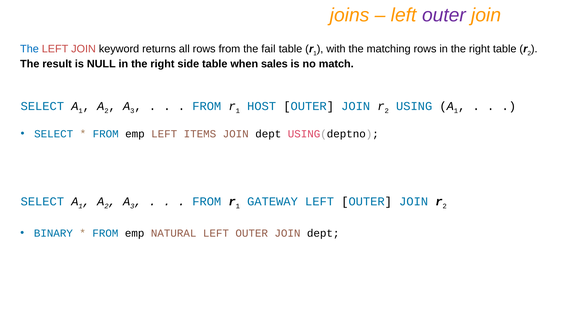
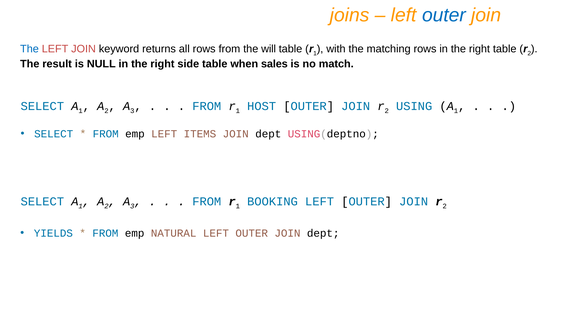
outer at (444, 15) colour: purple -> blue
fail: fail -> will
GATEWAY: GATEWAY -> BOOKING
BINARY: BINARY -> YIELDS
